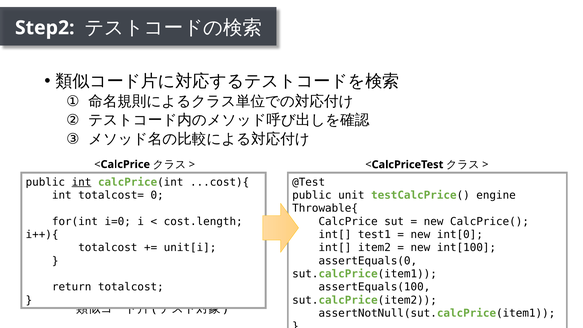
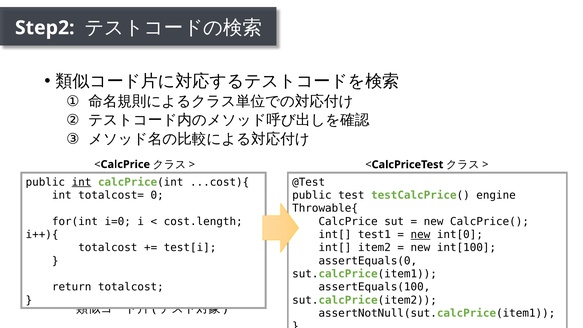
unit: unit -> test
new at (420, 235) underline: none -> present
unit[i: unit[i -> test[i
